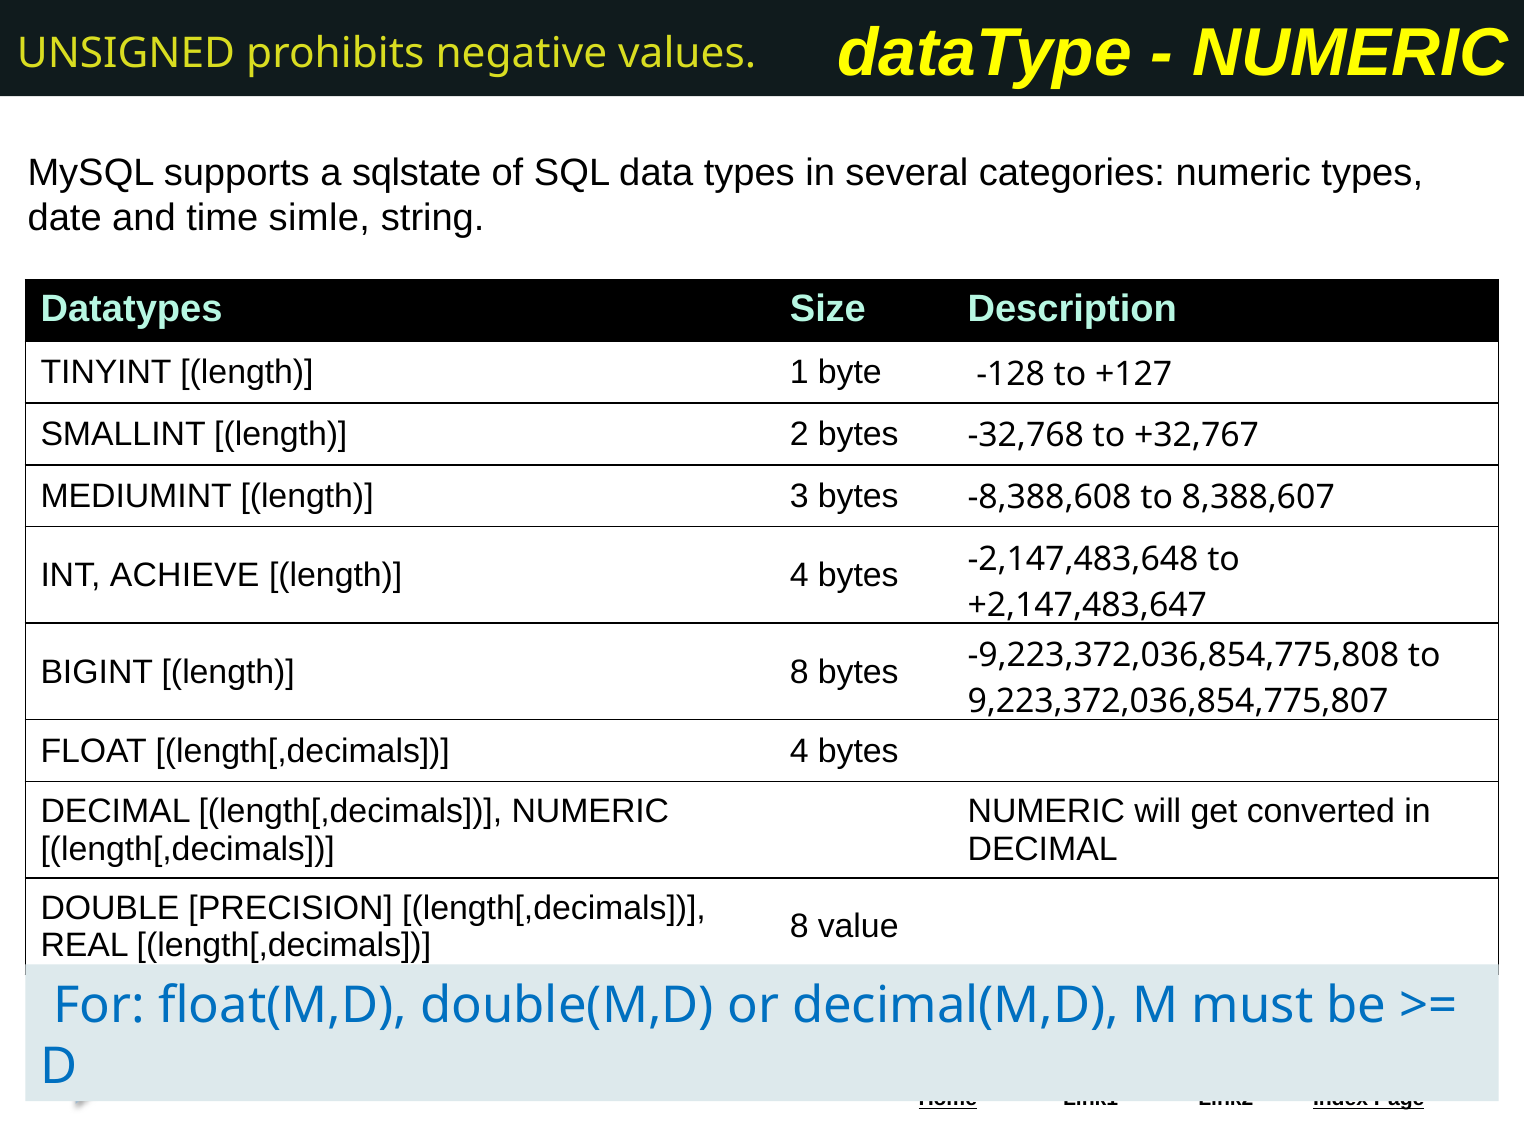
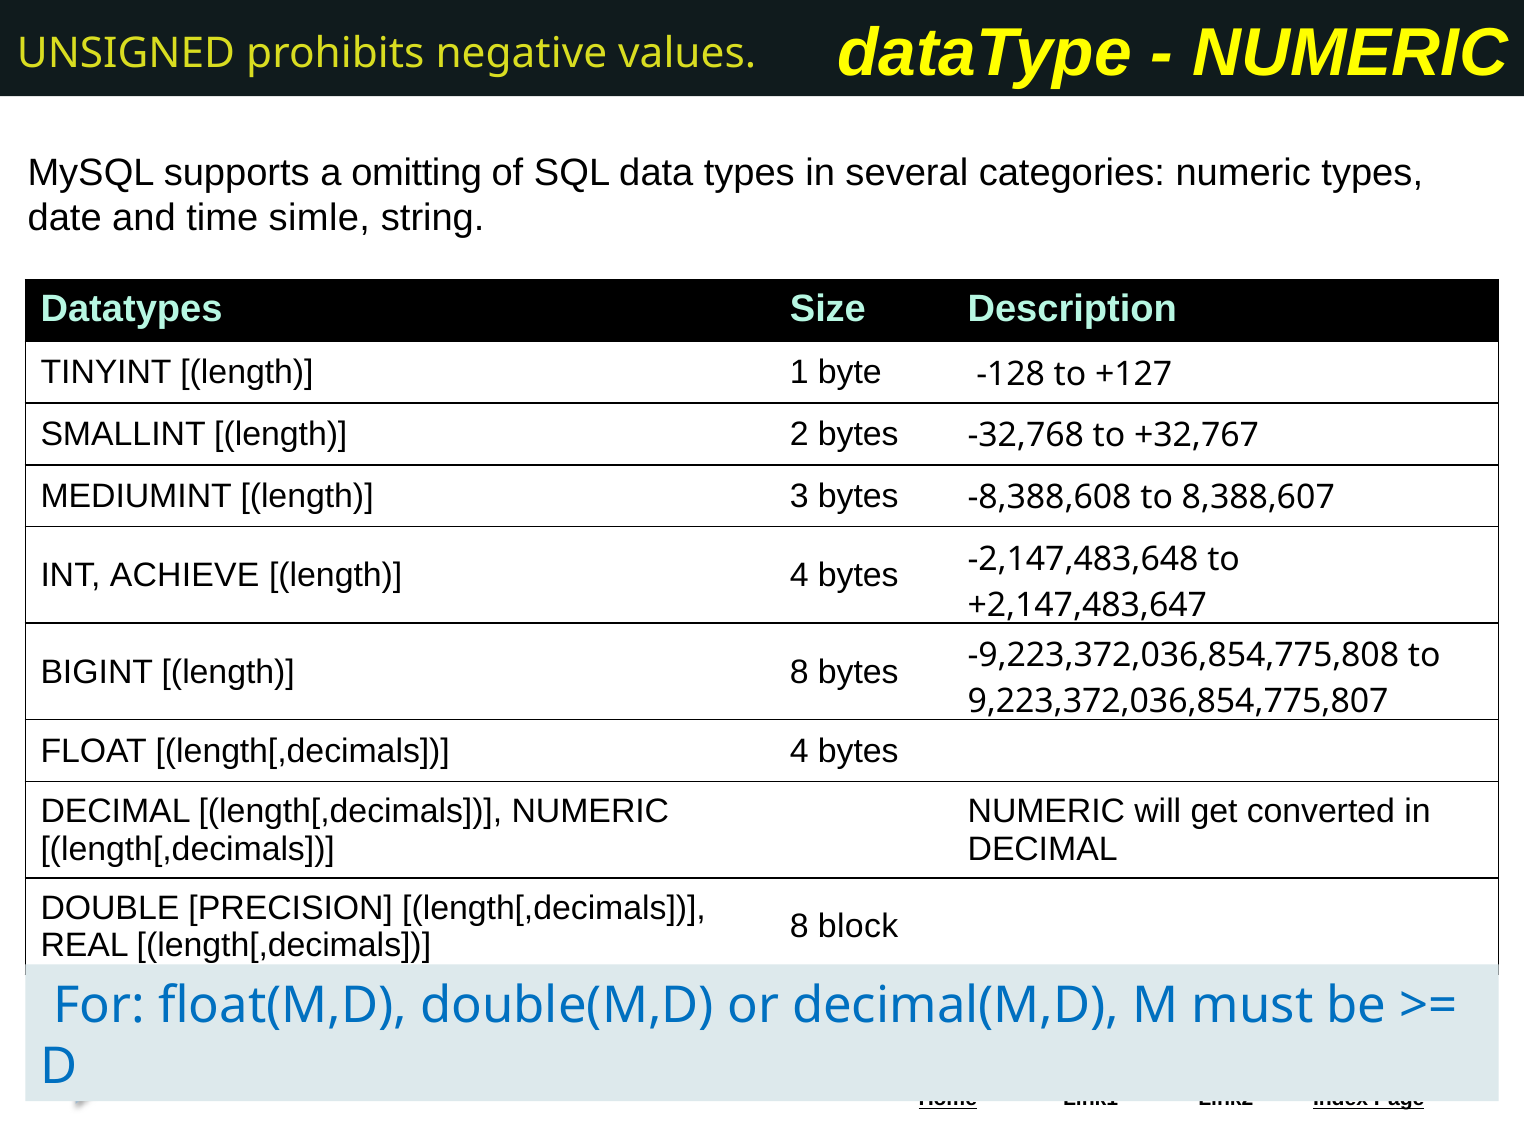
sqlstate: sqlstate -> omitting
value: value -> block
